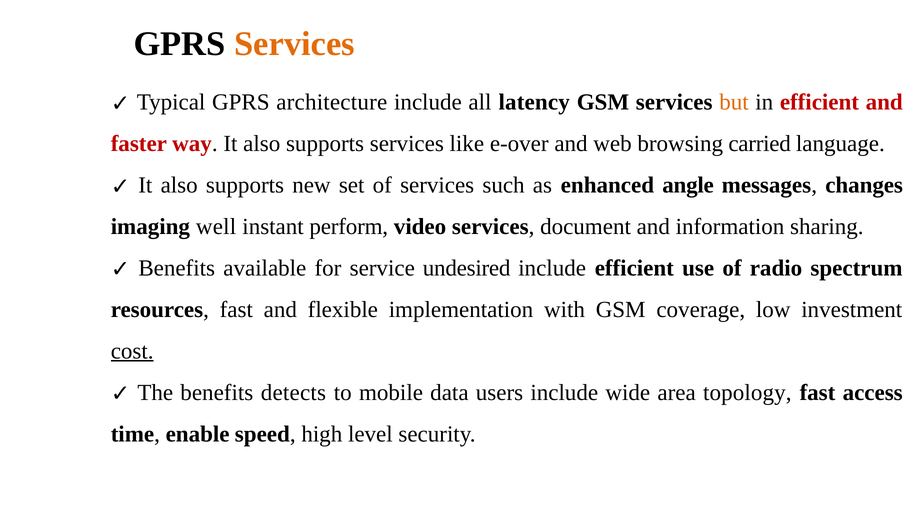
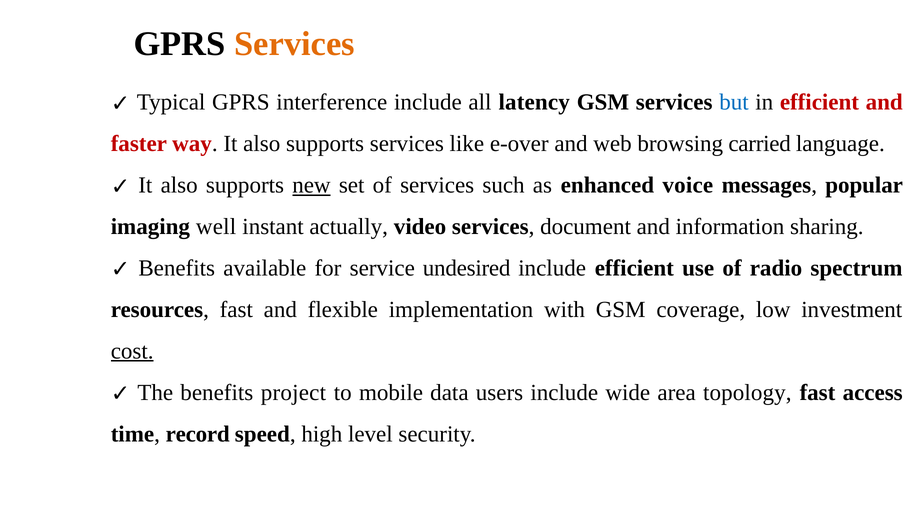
architecture: architecture -> interference
but colour: orange -> blue
new underline: none -> present
angle: angle -> voice
changes: changes -> popular
perform: perform -> actually
detects: detects -> project
enable: enable -> record
